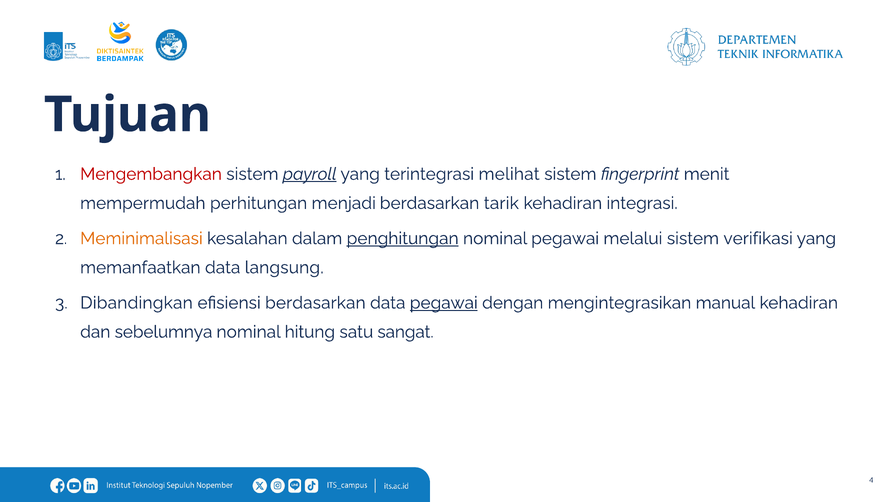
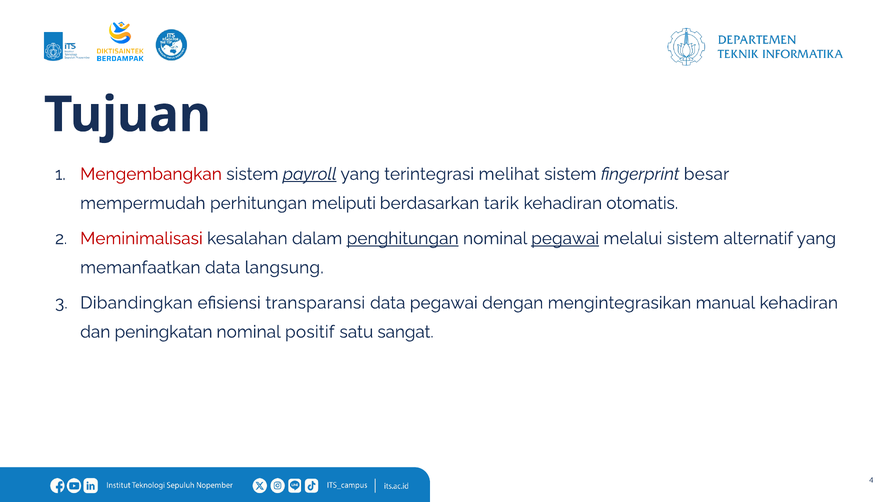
menit: menit -> besar
menjadi: menjadi -> meliputi
integrasi: integrasi -> otomatis
Meminimalisasi colour: orange -> red
pegawai at (565, 238) underline: none -> present
verifikasi: verifikasi -> alternatif
efisiensi berdasarkan: berdasarkan -> transparansi
pegawai at (444, 303) underline: present -> none
sebelumnya: sebelumnya -> peningkatan
hitung: hitung -> positif
